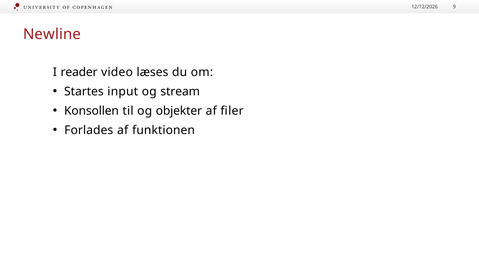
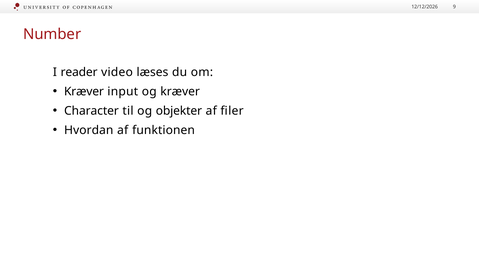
Newline: Newline -> Number
Startes at (84, 92): Startes -> Kræver
og stream: stream -> kræver
Konsollen: Konsollen -> Character
Forlades: Forlades -> Hvordan
